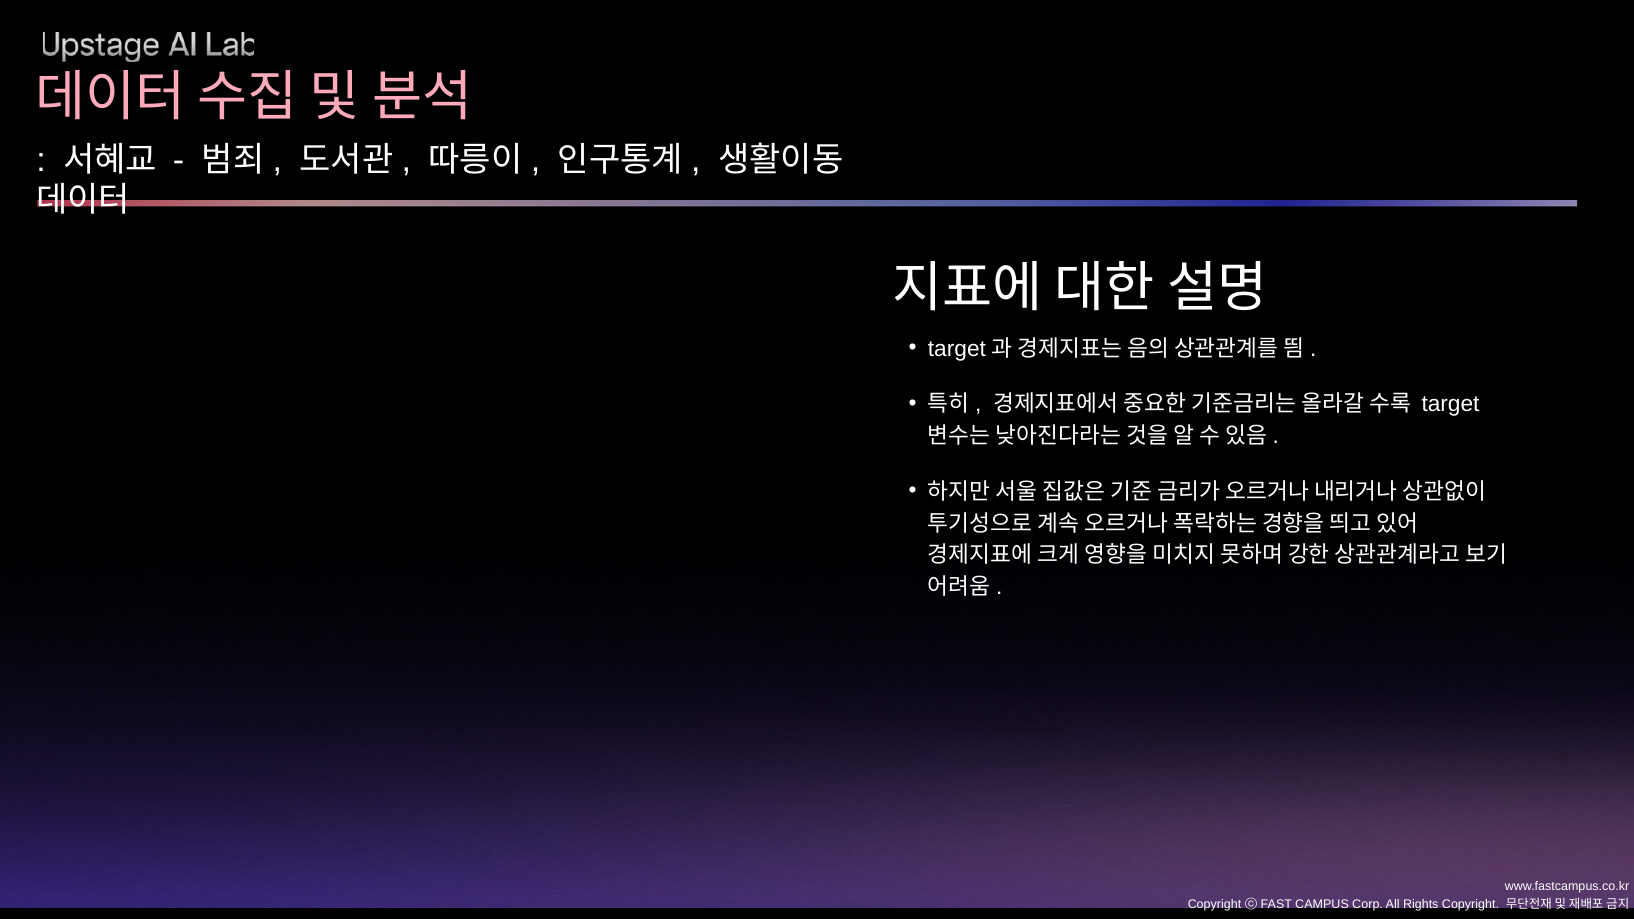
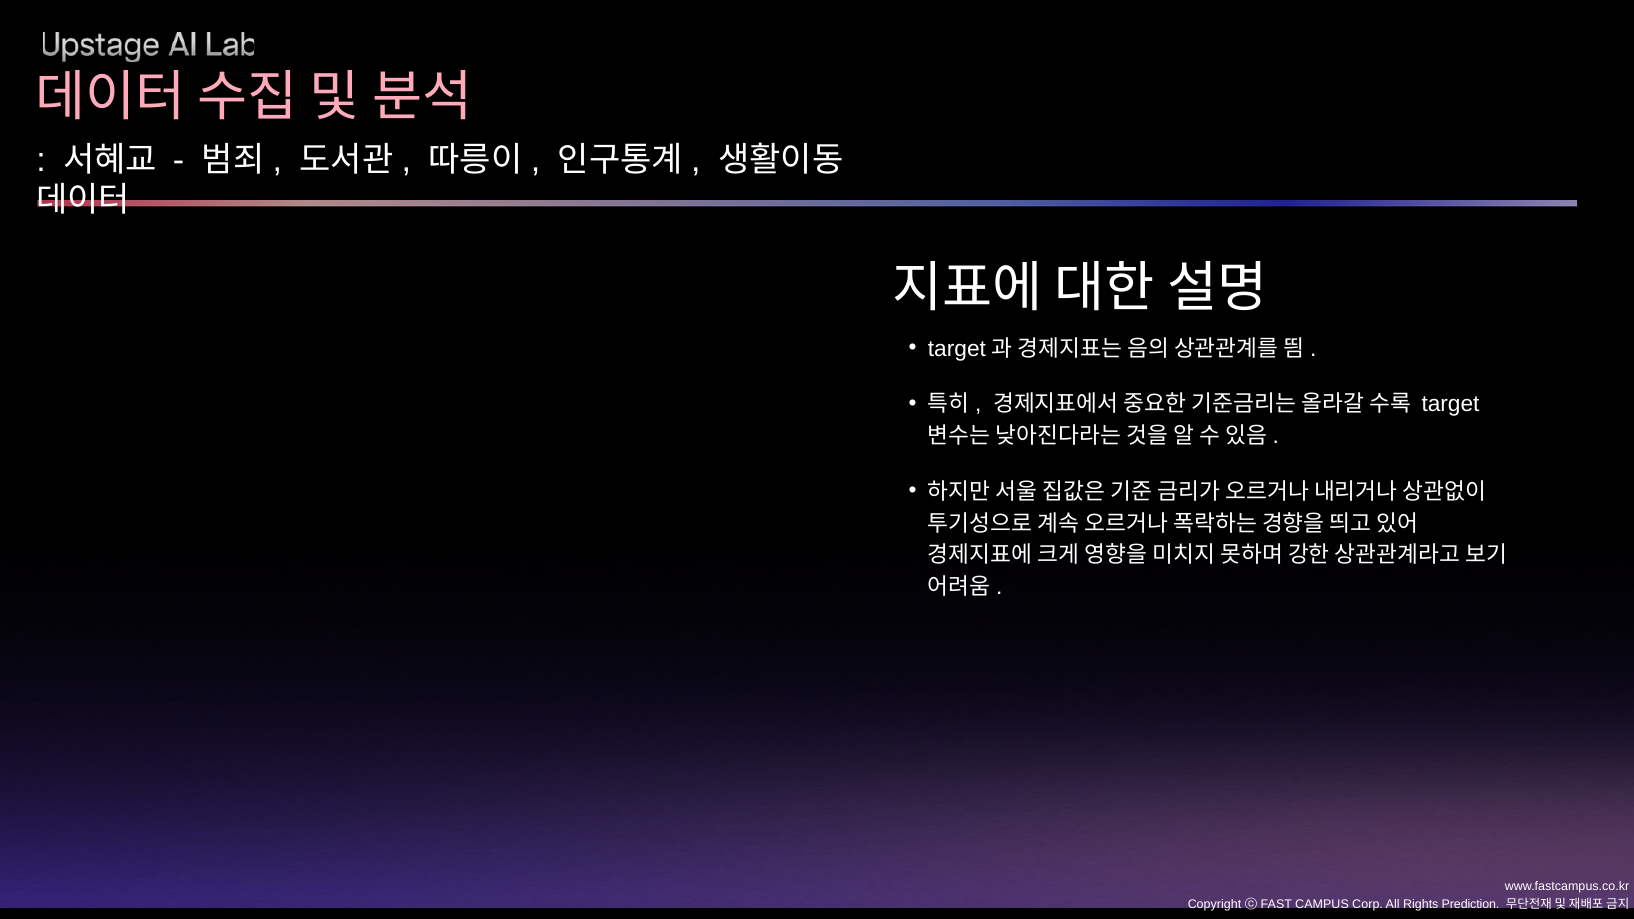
Rights Copyright: Copyright -> Prediction
